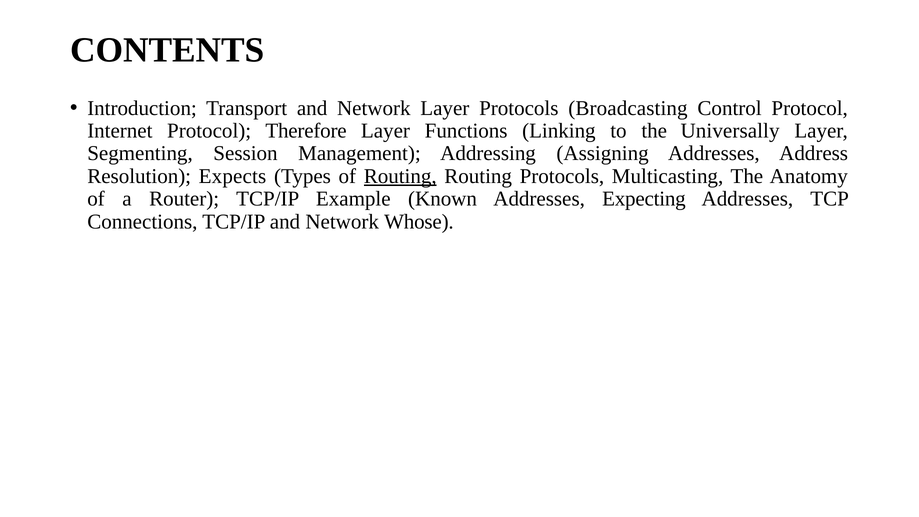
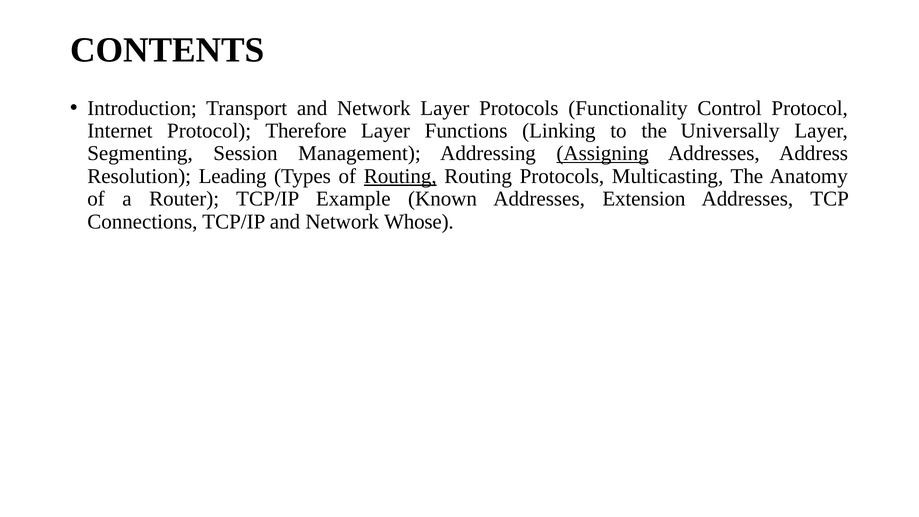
Broadcasting: Broadcasting -> Functionality
Assigning underline: none -> present
Expects: Expects -> Leading
Expecting: Expecting -> Extension
